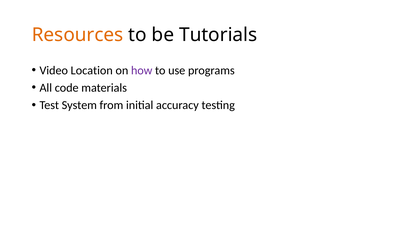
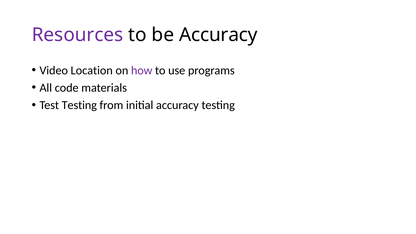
Resources colour: orange -> purple
be Tutorials: Tutorials -> Accuracy
Test System: System -> Testing
